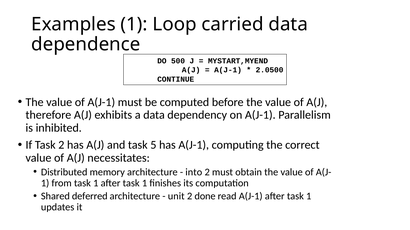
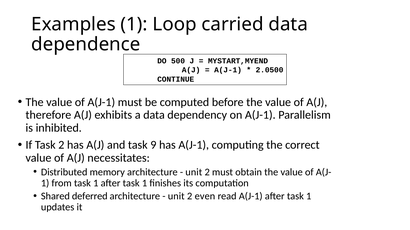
5: 5 -> 9
into at (194, 172): into -> unit
done: done -> even
